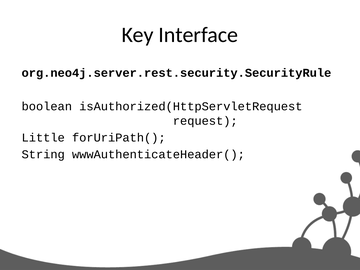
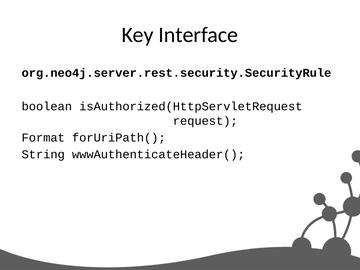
Little: Little -> Format
